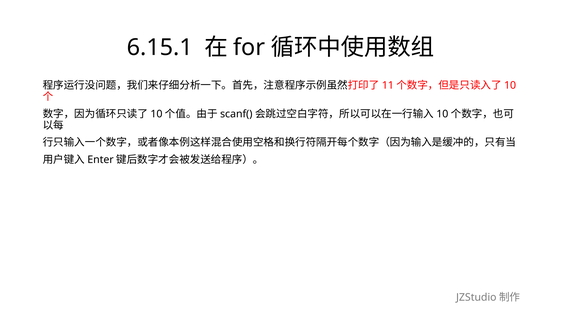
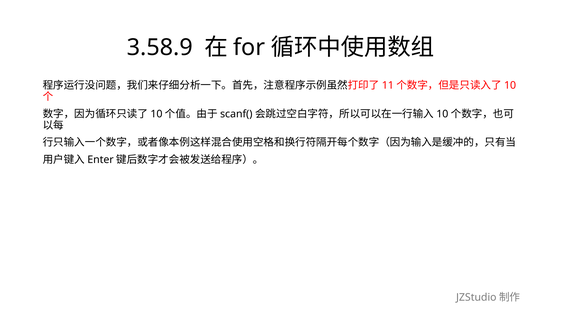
6.15.1: 6.15.1 -> 3.58.9
